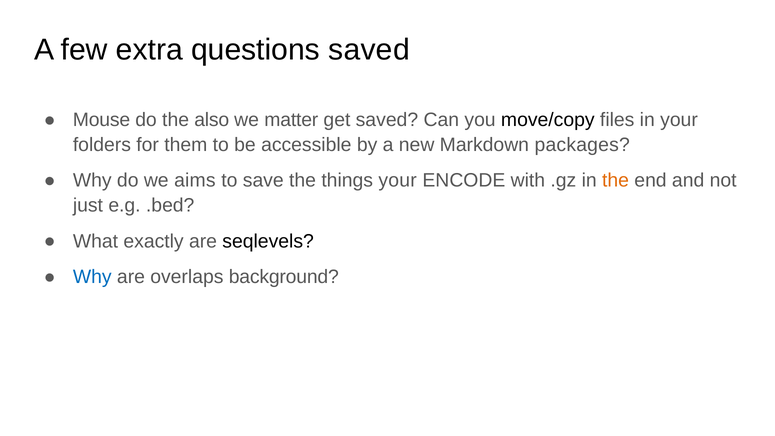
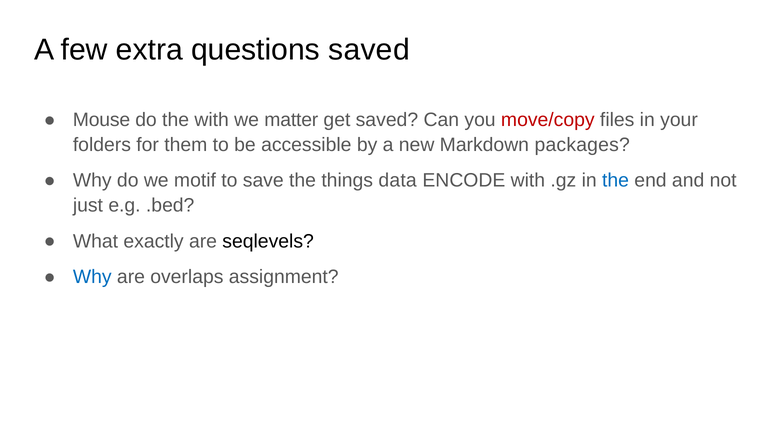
the also: also -> with
move/copy colour: black -> red
aims: aims -> motif
things your: your -> data
the at (615, 180) colour: orange -> blue
background: background -> assignment
